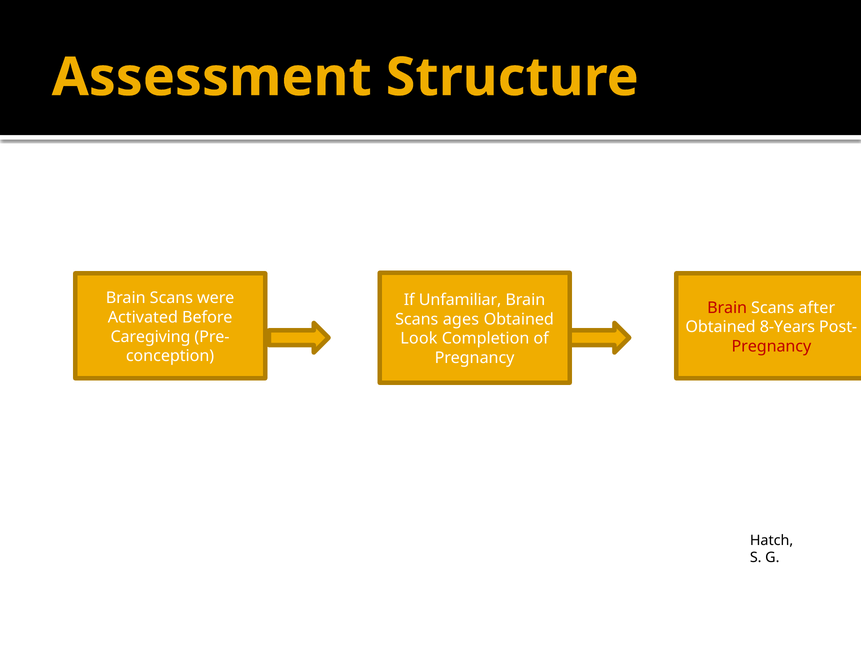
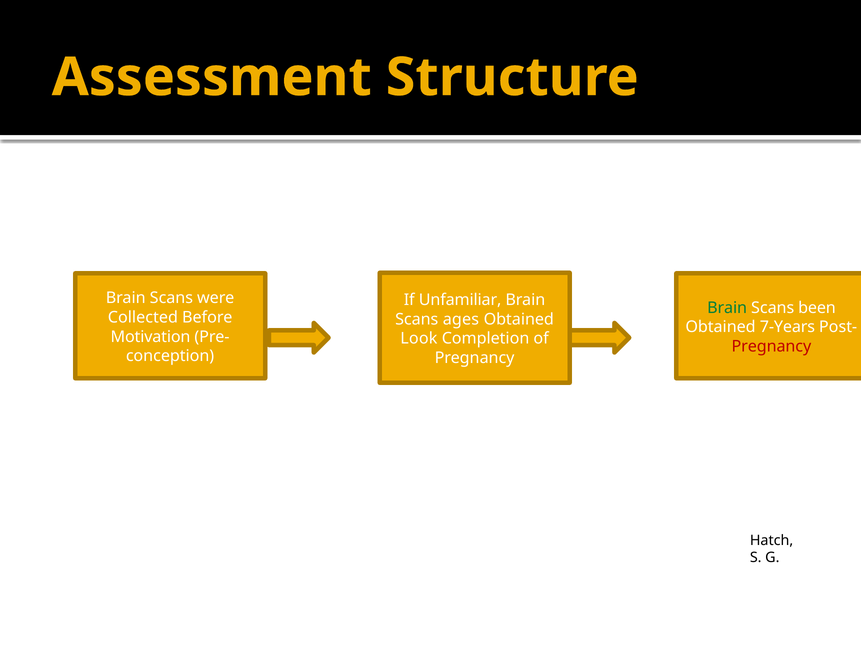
Brain at (727, 308) colour: red -> green
after: after -> been
Activated: Activated -> Collected
8-Years: 8-Years -> 7-Years
Caregiving: Caregiving -> Motivation
